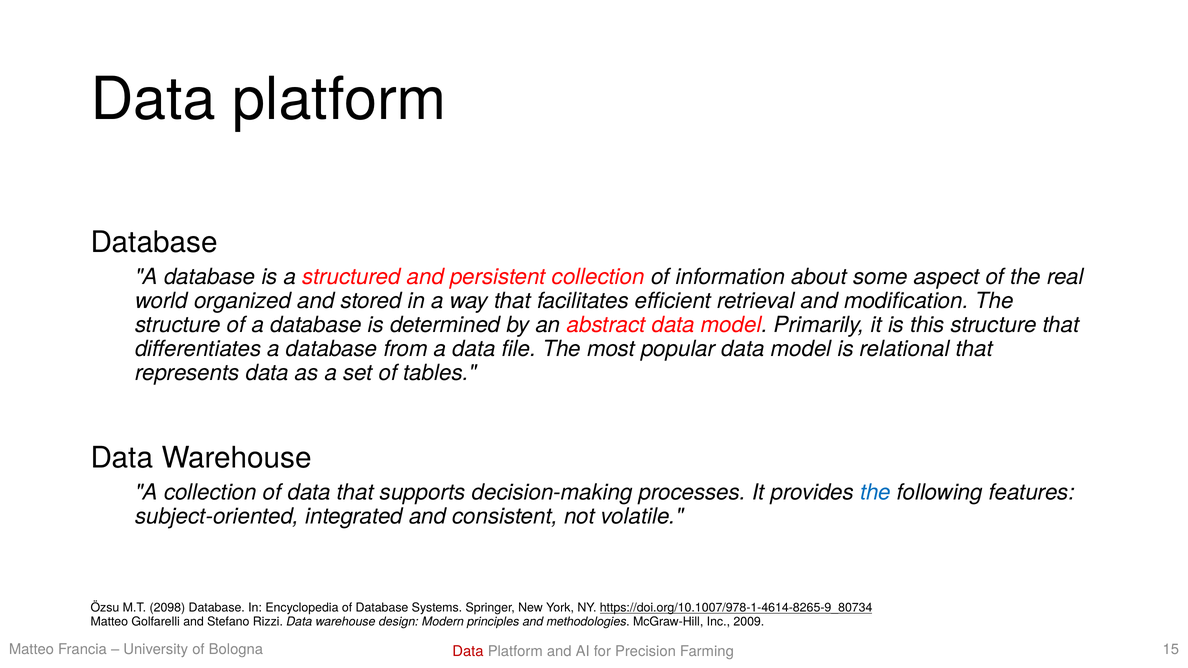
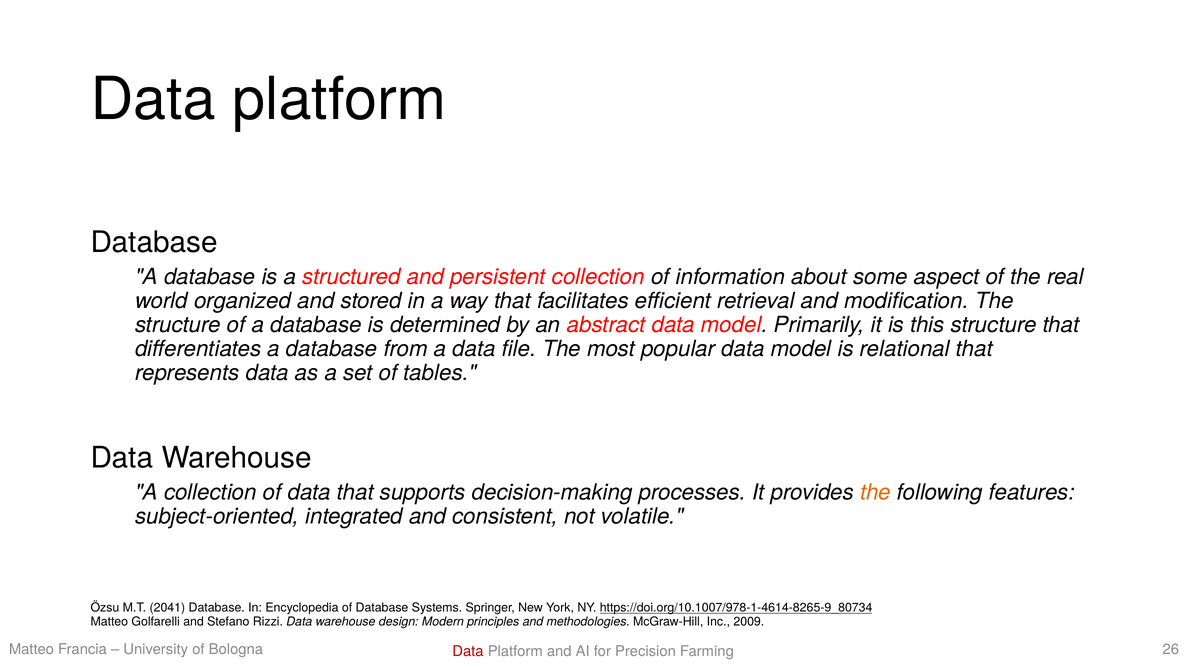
the at (876, 492) colour: blue -> orange
2098: 2098 -> 2041
15: 15 -> 26
